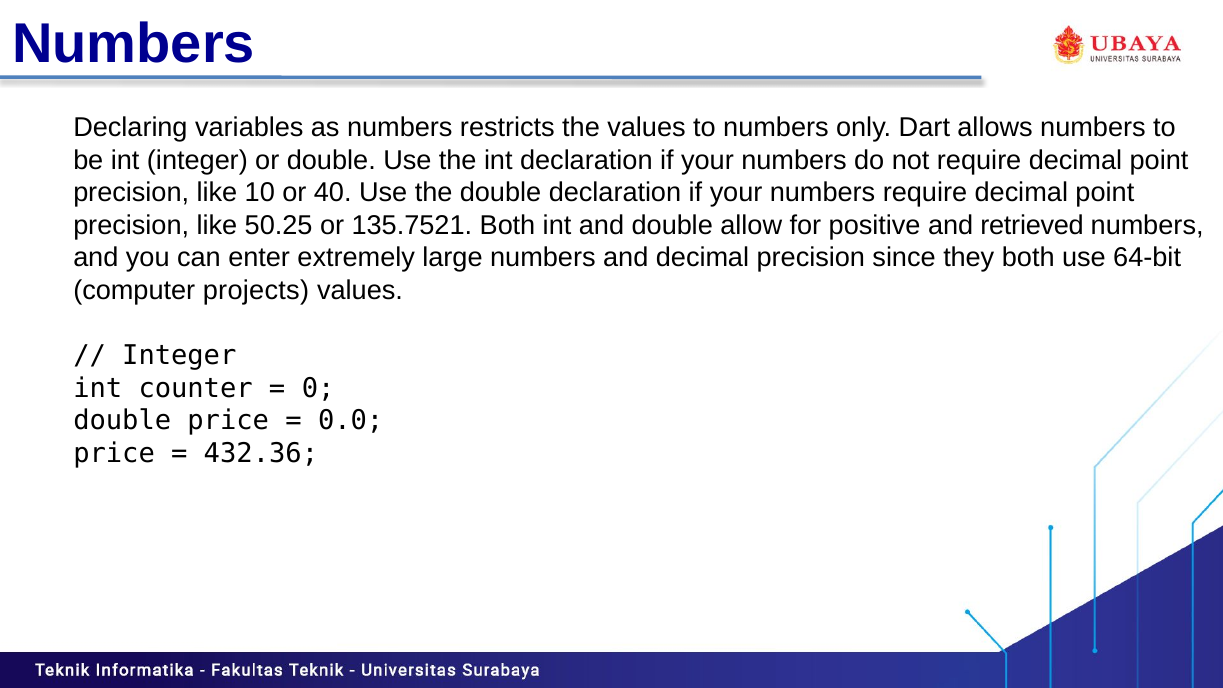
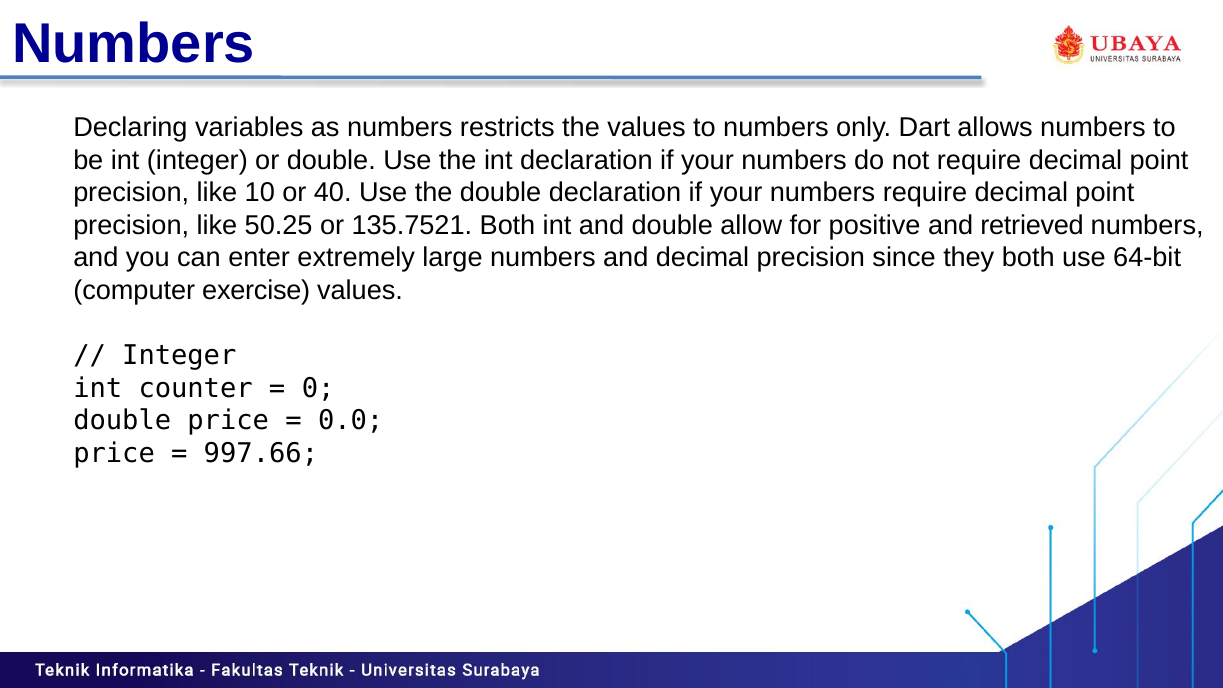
projects: projects -> exercise
432.36: 432.36 -> 997.66
